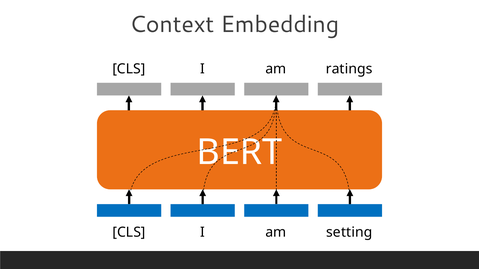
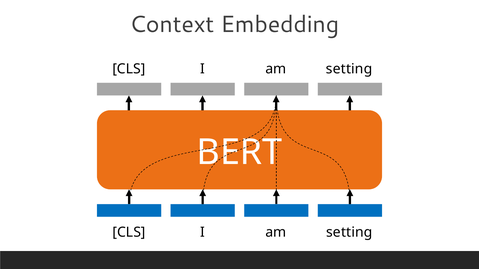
ratings at (349, 69): ratings -> setting
